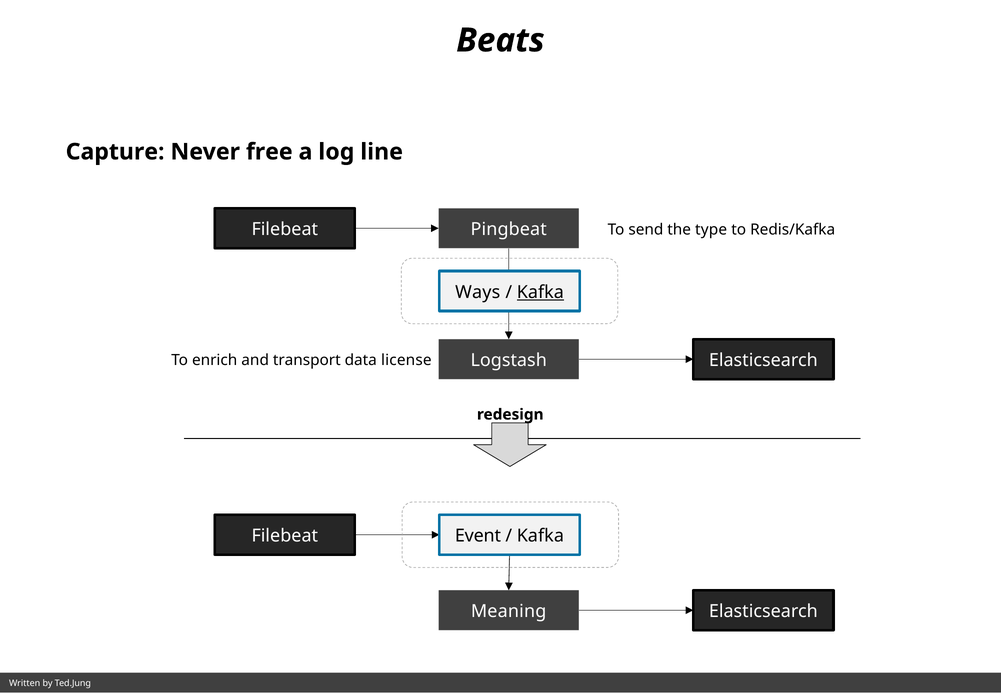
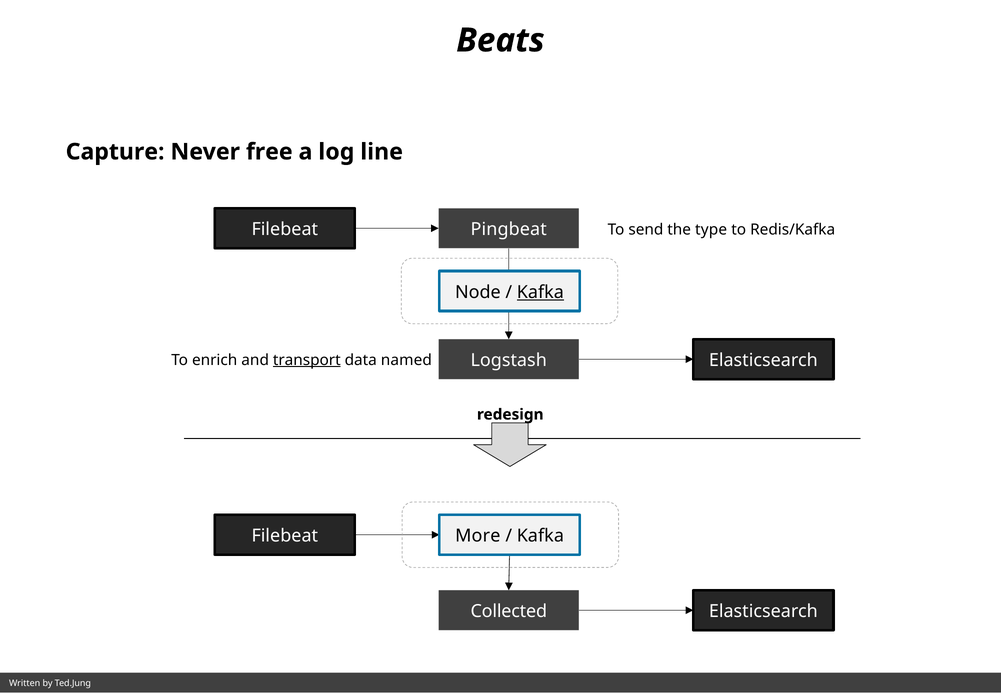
Ways: Ways -> Node
transport underline: none -> present
license: license -> named
Event: Event -> More
Meaning: Meaning -> Collected
